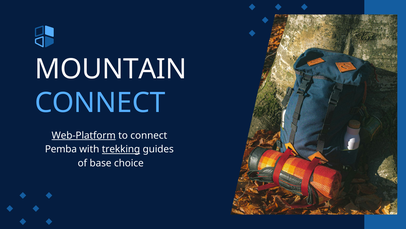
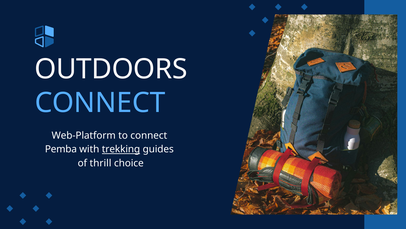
MOUNTAIN: MOUNTAIN -> OUTDOORS
Web-Platform underline: present -> none
base: base -> thrill
